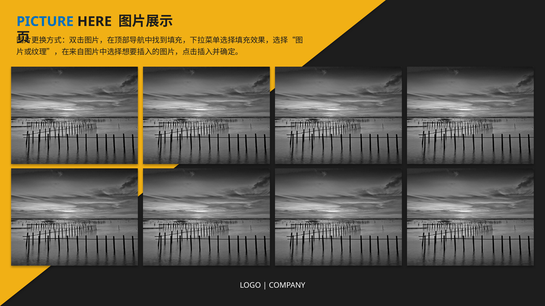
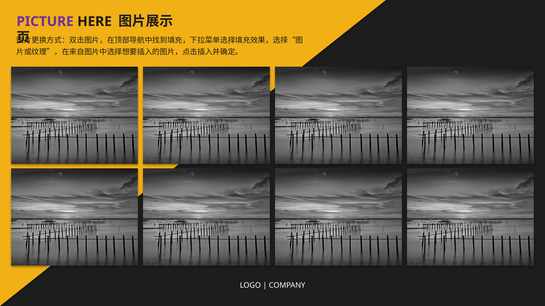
PICTURE colour: blue -> purple
